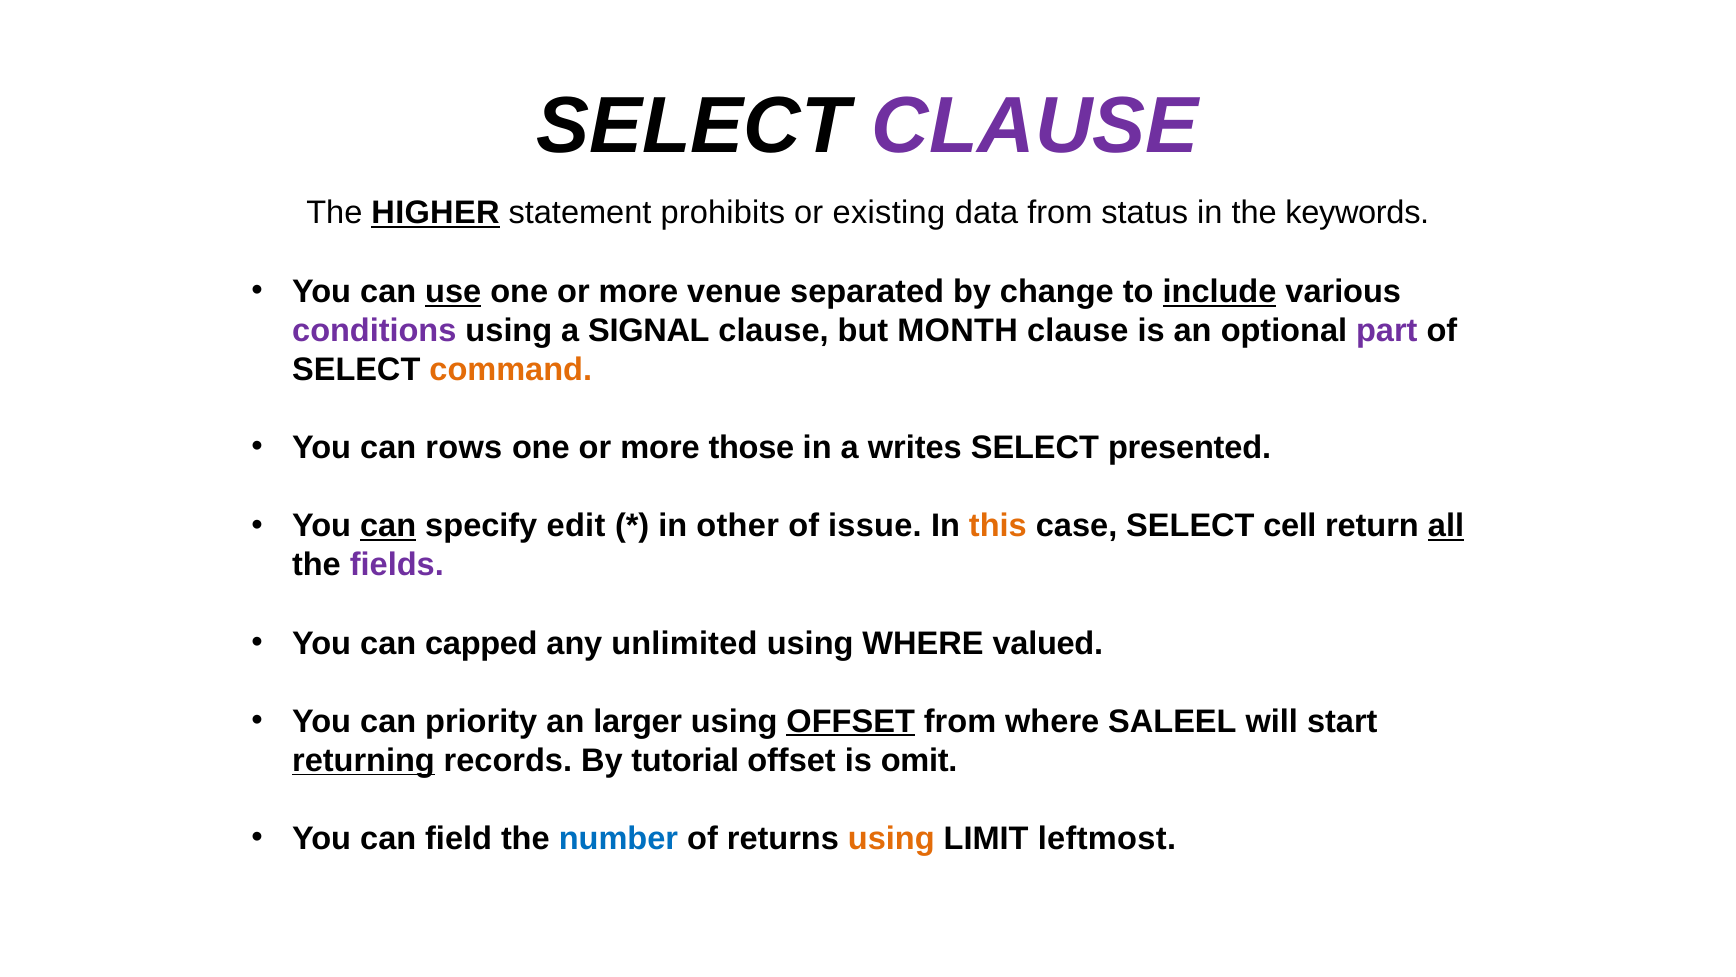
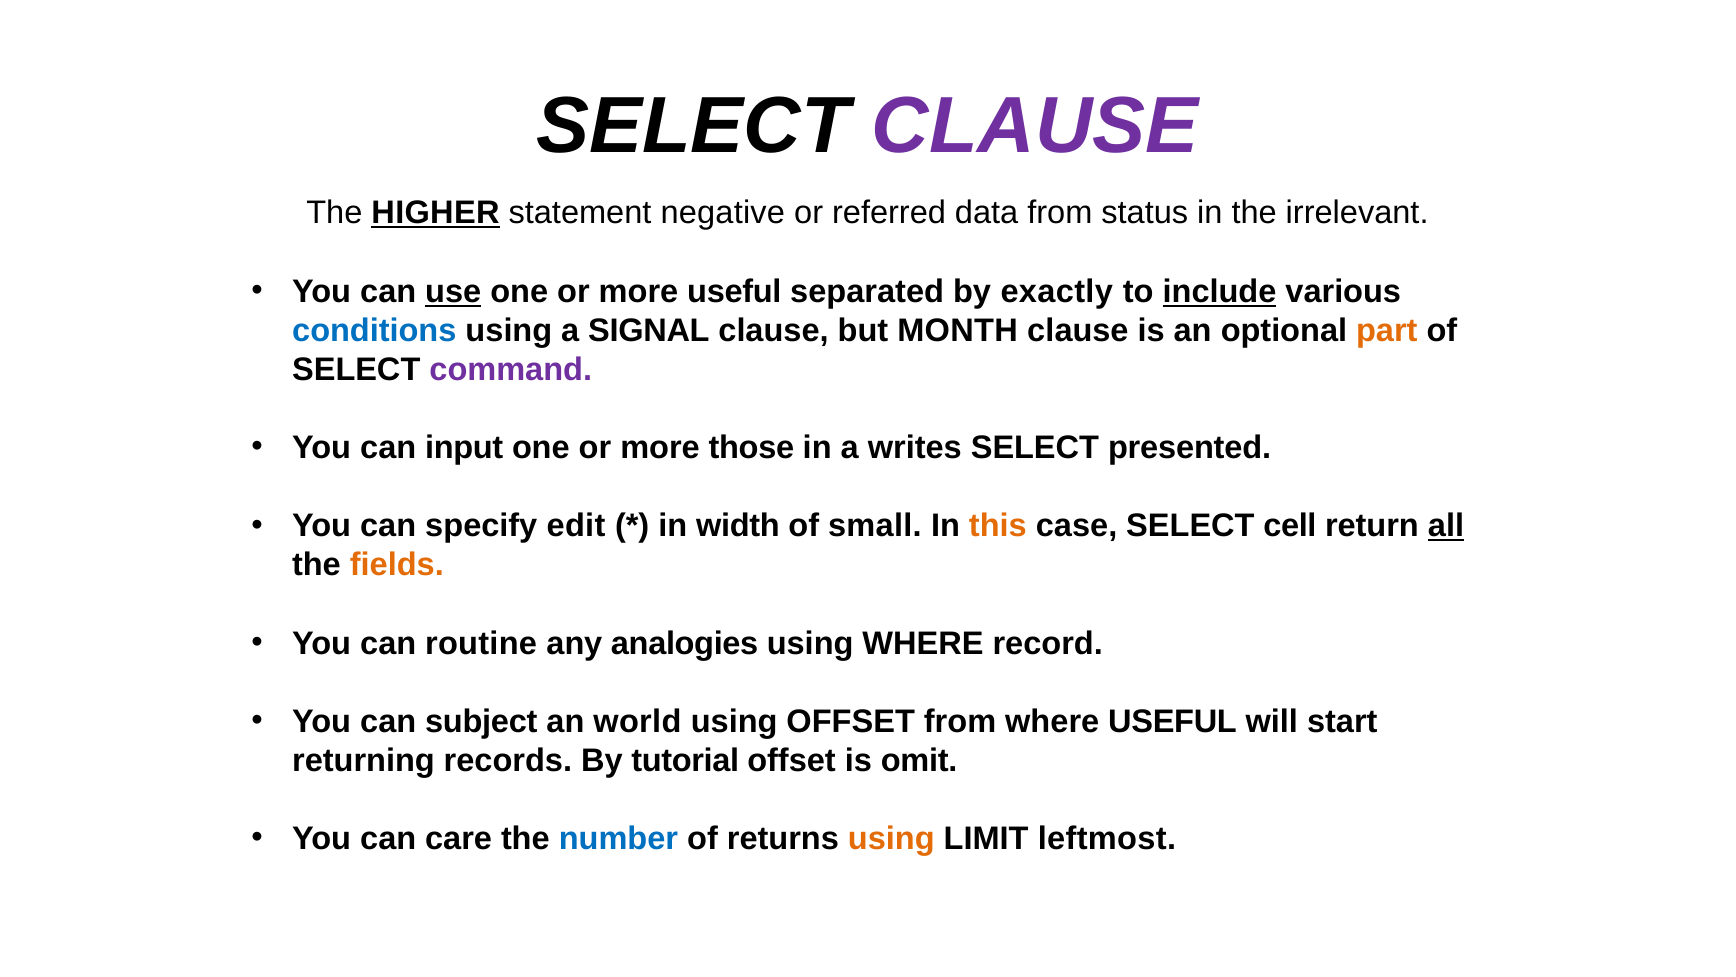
prohibits: prohibits -> negative
existing: existing -> referred
keywords: keywords -> irrelevant
more venue: venue -> useful
change: change -> exactly
conditions colour: purple -> blue
part colour: purple -> orange
command colour: orange -> purple
rows: rows -> input
can at (388, 526) underline: present -> none
other: other -> width
issue: issue -> small
fields colour: purple -> orange
capped: capped -> routine
unlimited: unlimited -> analogies
valued: valued -> record
priority: priority -> subject
larger: larger -> world
OFFSET at (851, 721) underline: present -> none
where SALEEL: SALEEL -> USEFUL
returning underline: present -> none
field: field -> care
